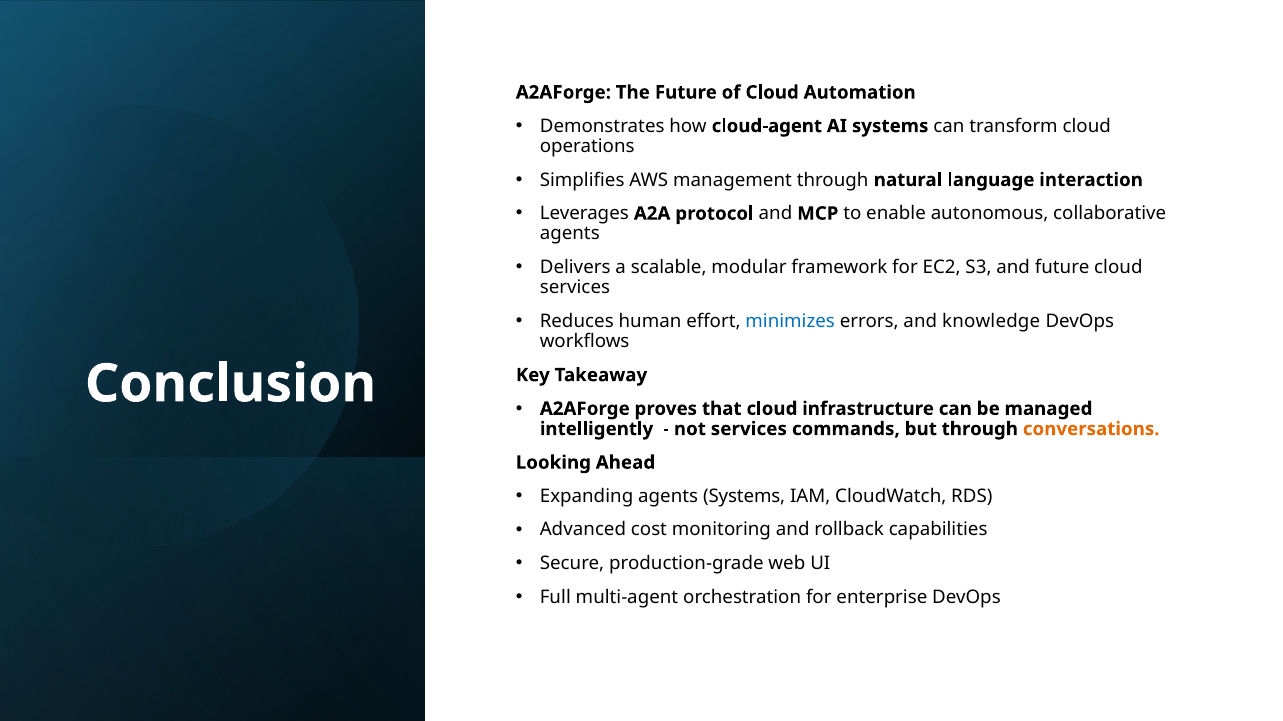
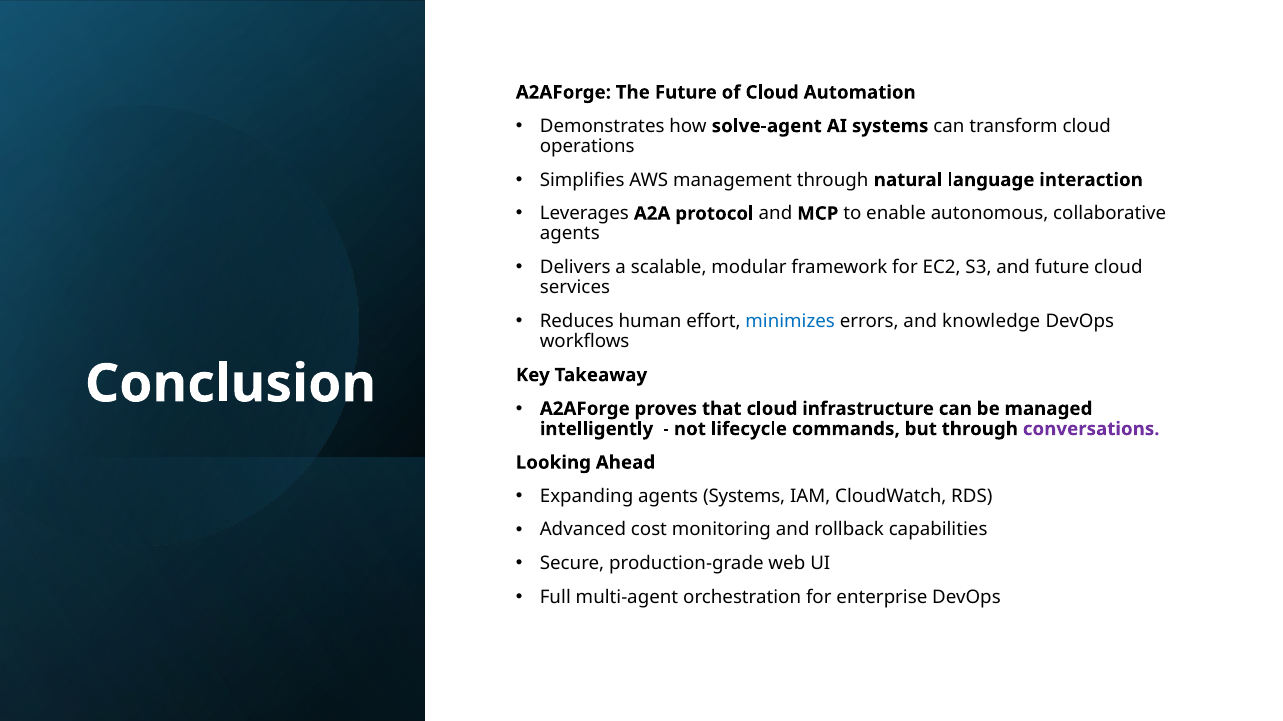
cloud-agent: cloud-agent -> solve-agent
not services: services -> lifecycle
conversations colour: orange -> purple
